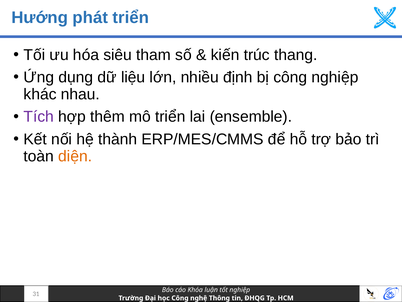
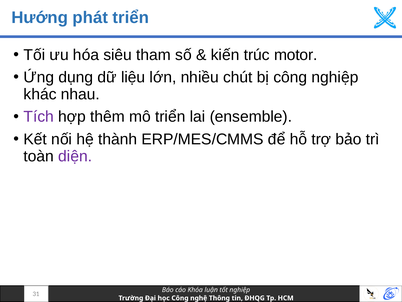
thang: thang -> motor
định: định -> chút
diện colour: orange -> purple
